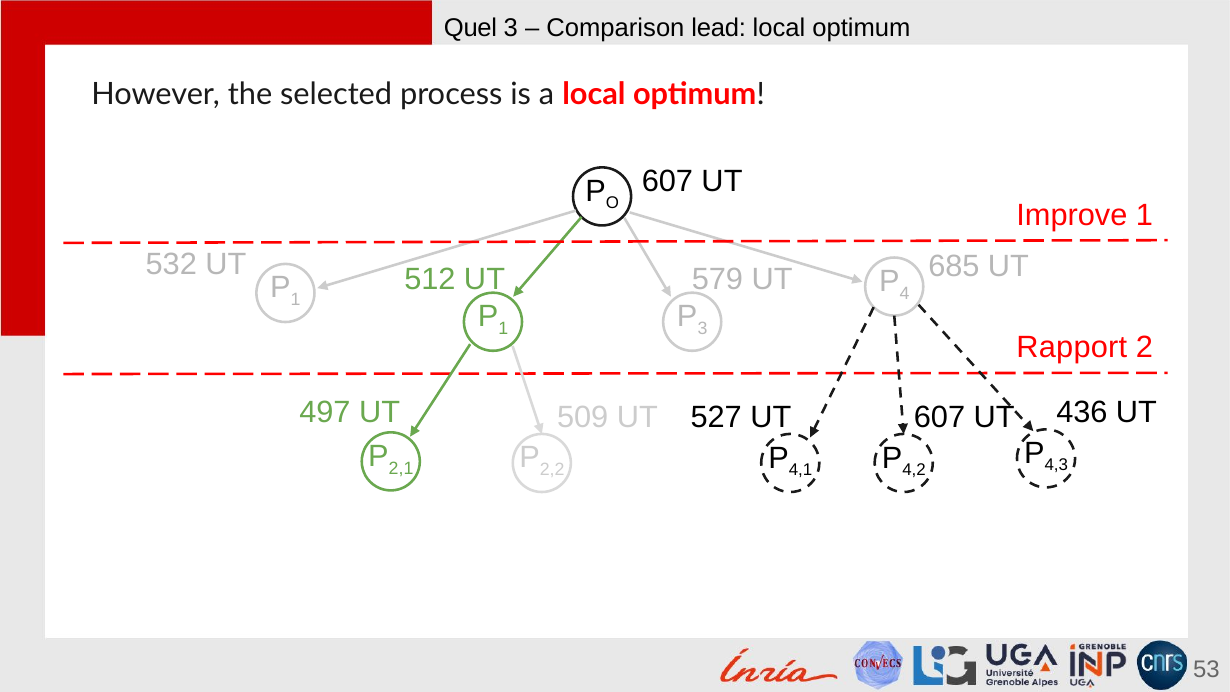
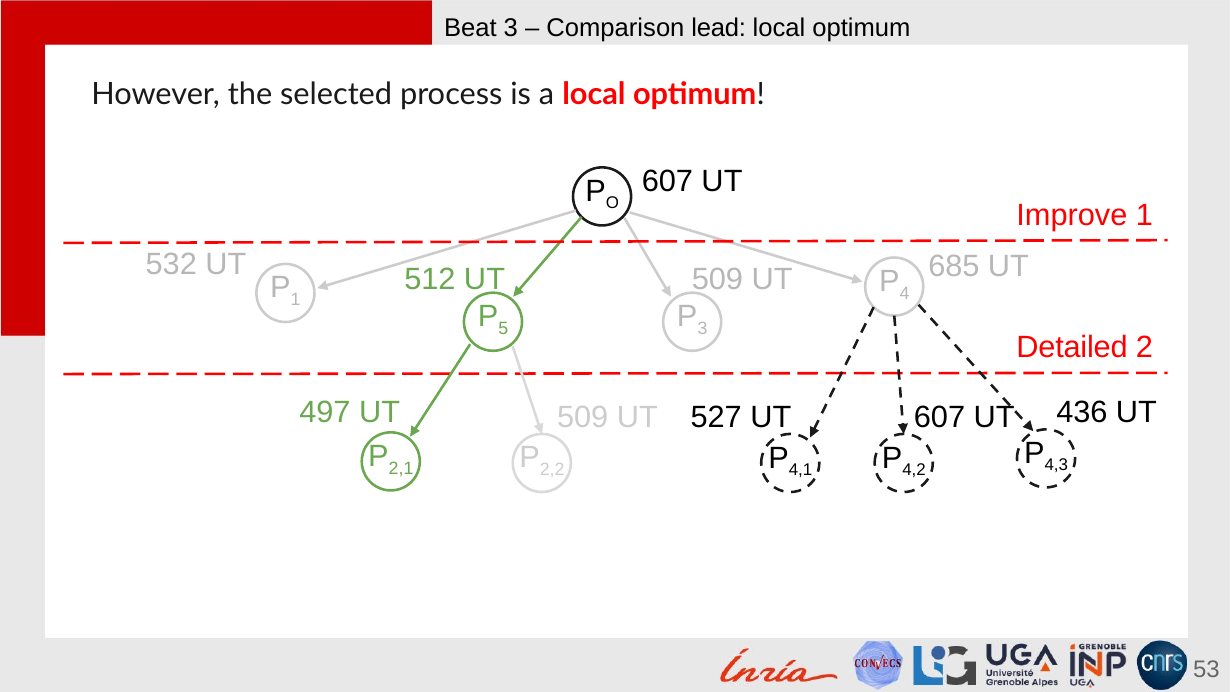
Quel: Quel -> Beat
UT 579: 579 -> 509
1 at (503, 328): 1 -> 5
Rapport: Rapport -> Detailed
